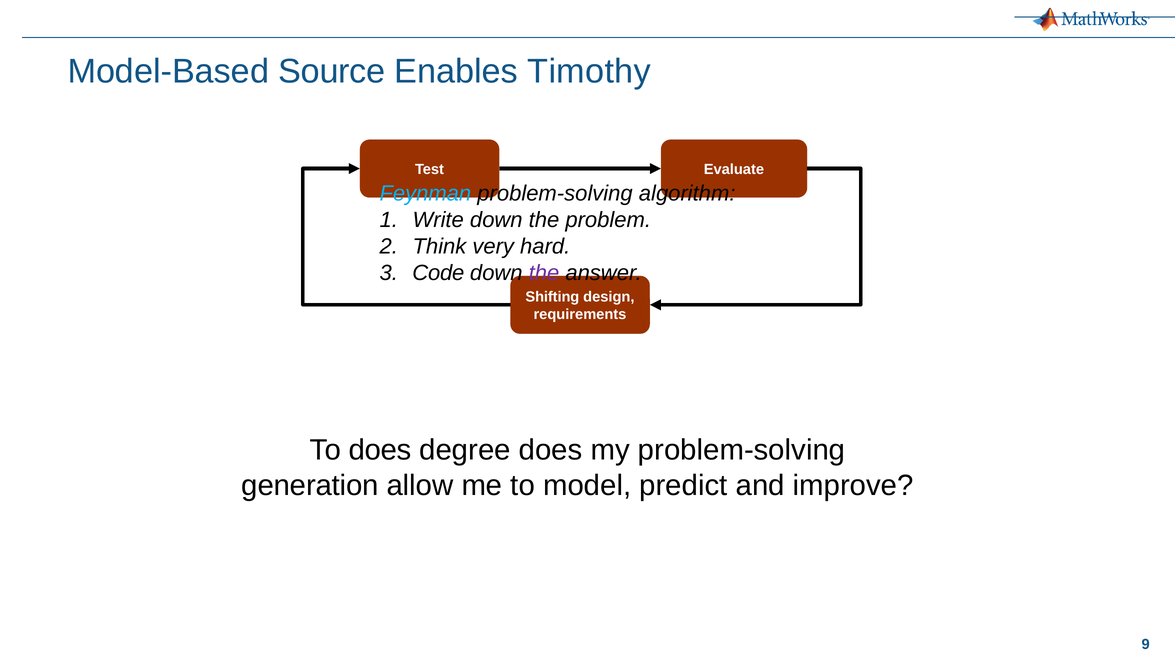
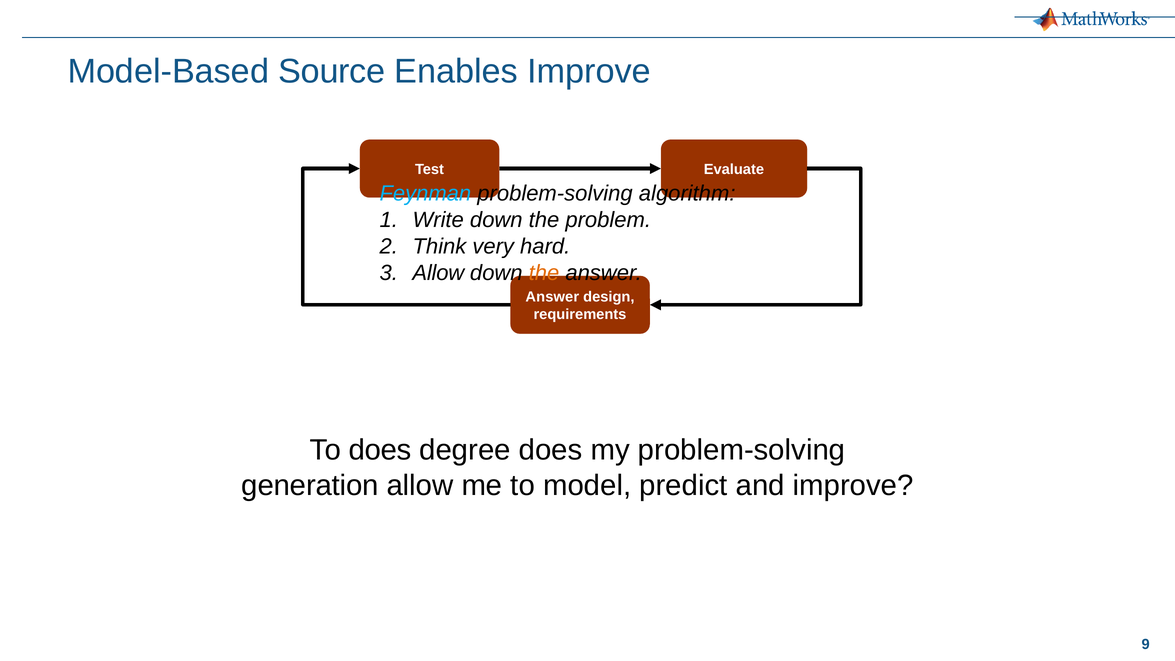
Enables Timothy: Timothy -> Improve
Code at (438, 273): Code -> Allow
the at (544, 273) colour: purple -> orange
Shifting at (552, 297): Shifting -> Answer
